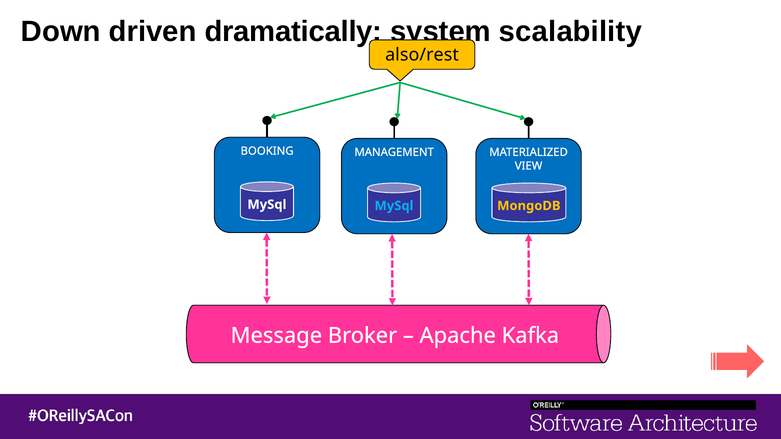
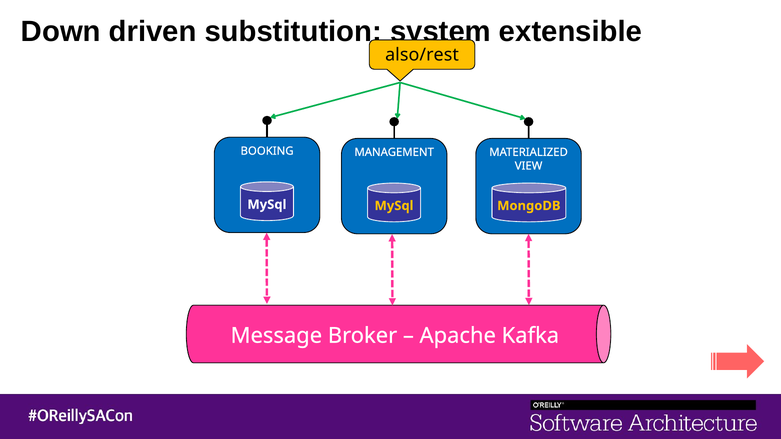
dramatically: dramatically -> substitution
scalability: scalability -> extensible
MySql at (394, 206) colour: light blue -> yellow
